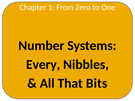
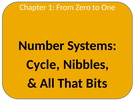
Every: Every -> Cycle
